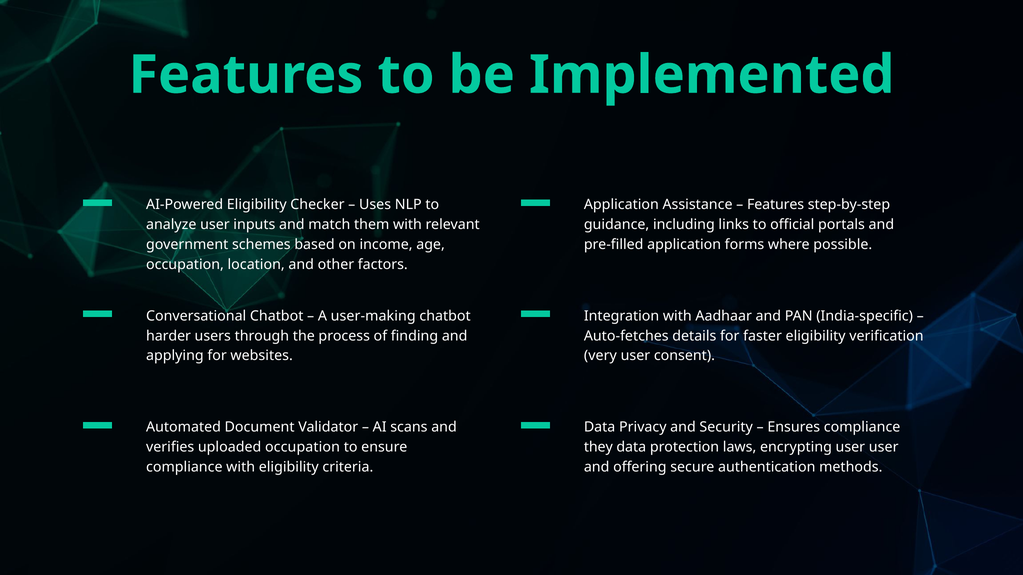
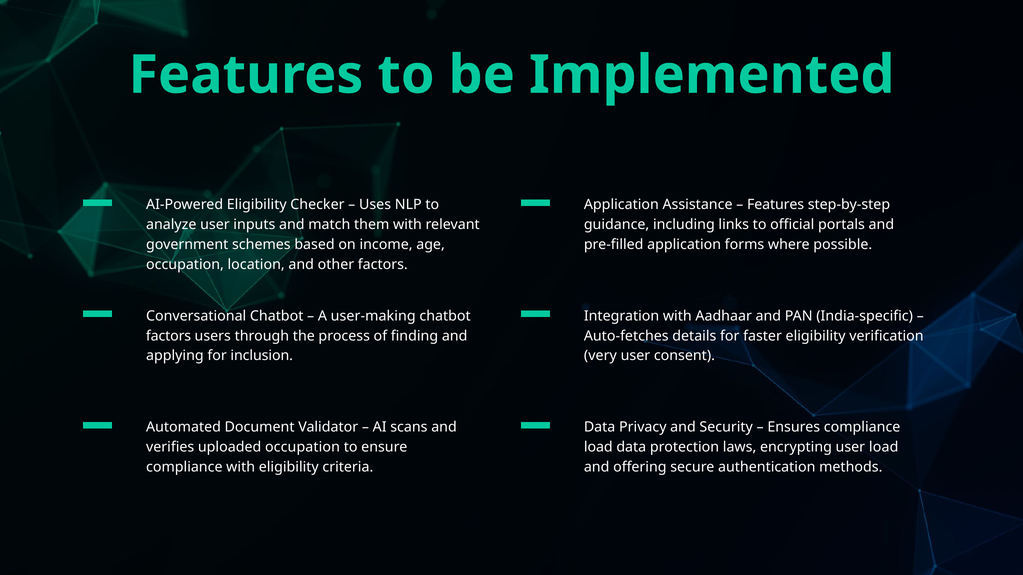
harder at (169, 336): harder -> factors
websites: websites -> inclusion
they at (598, 447): they -> load
user user: user -> load
